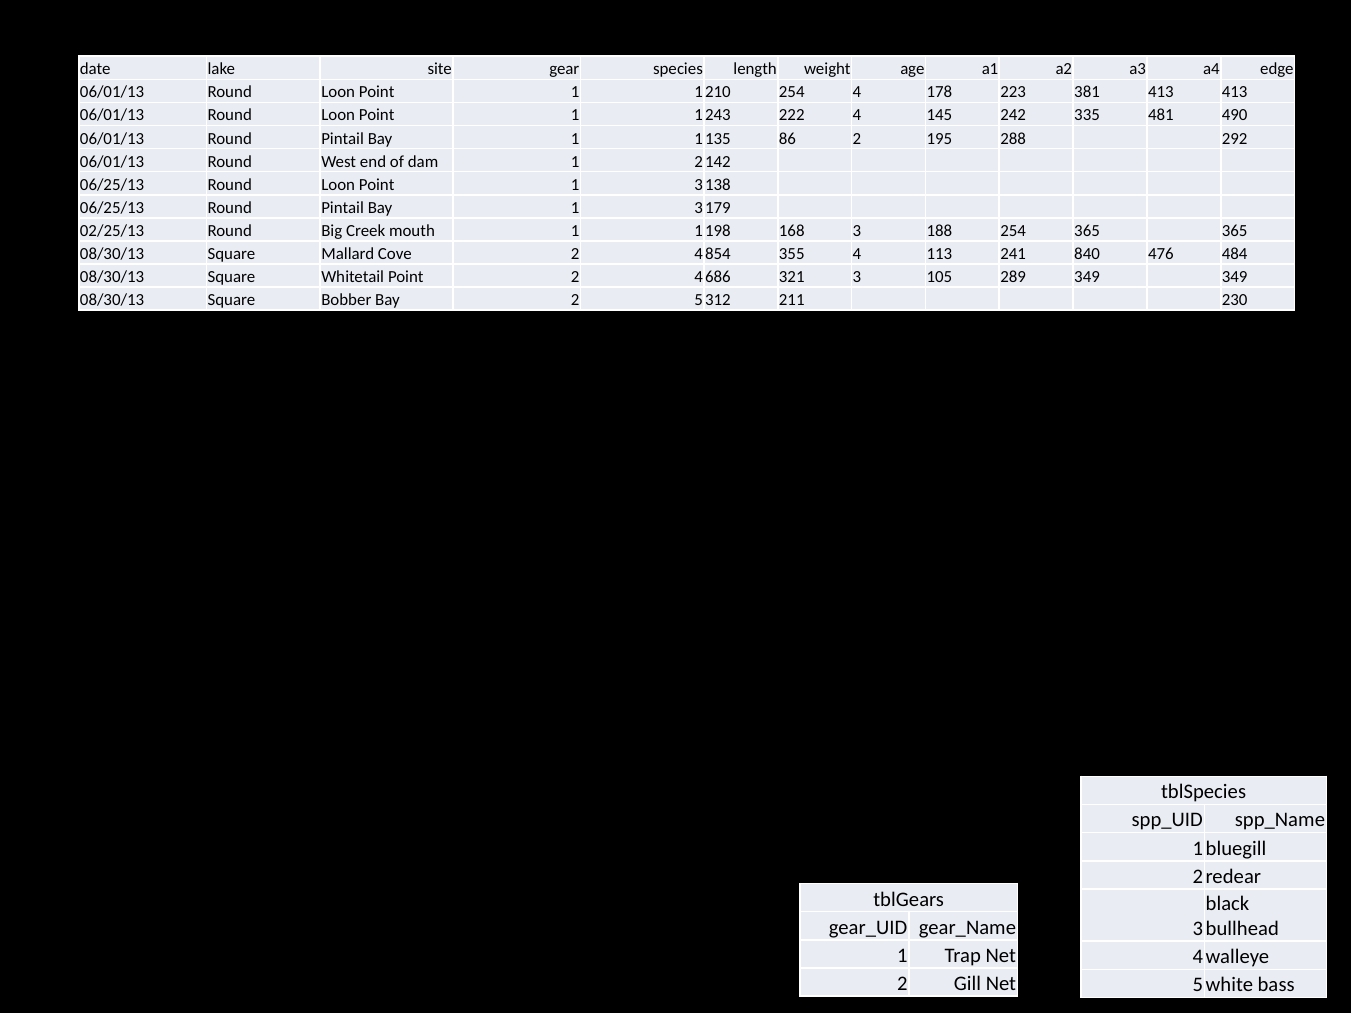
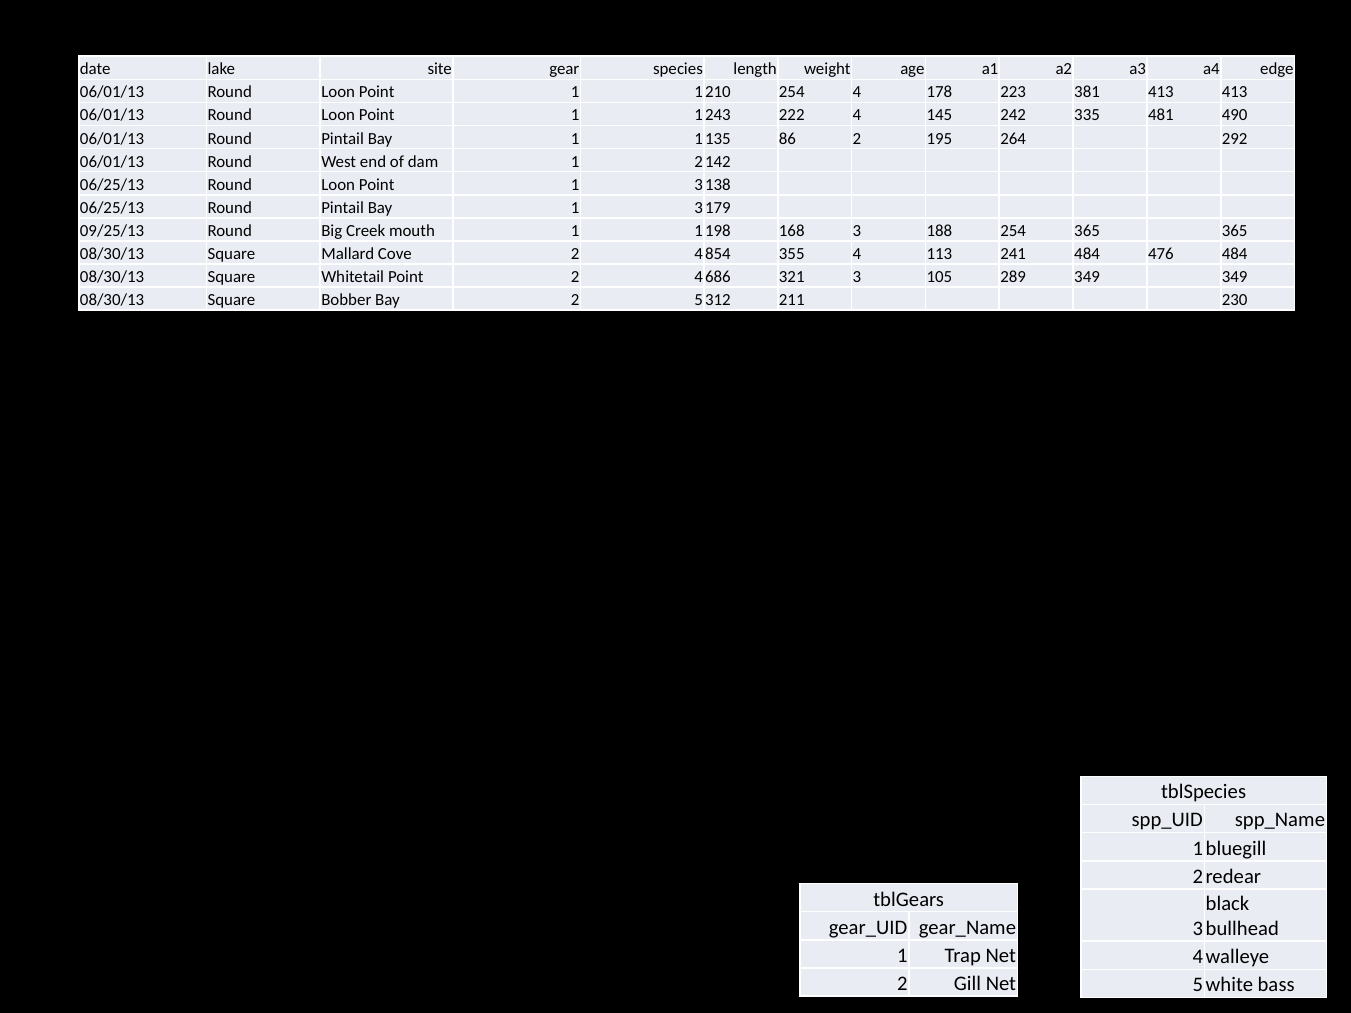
288: 288 -> 264
02/25/13: 02/25/13 -> 09/25/13
241 840: 840 -> 484
